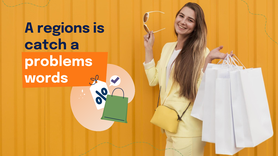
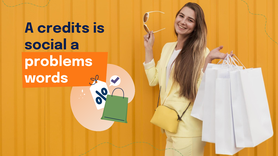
regions: regions -> credits
catch: catch -> social
